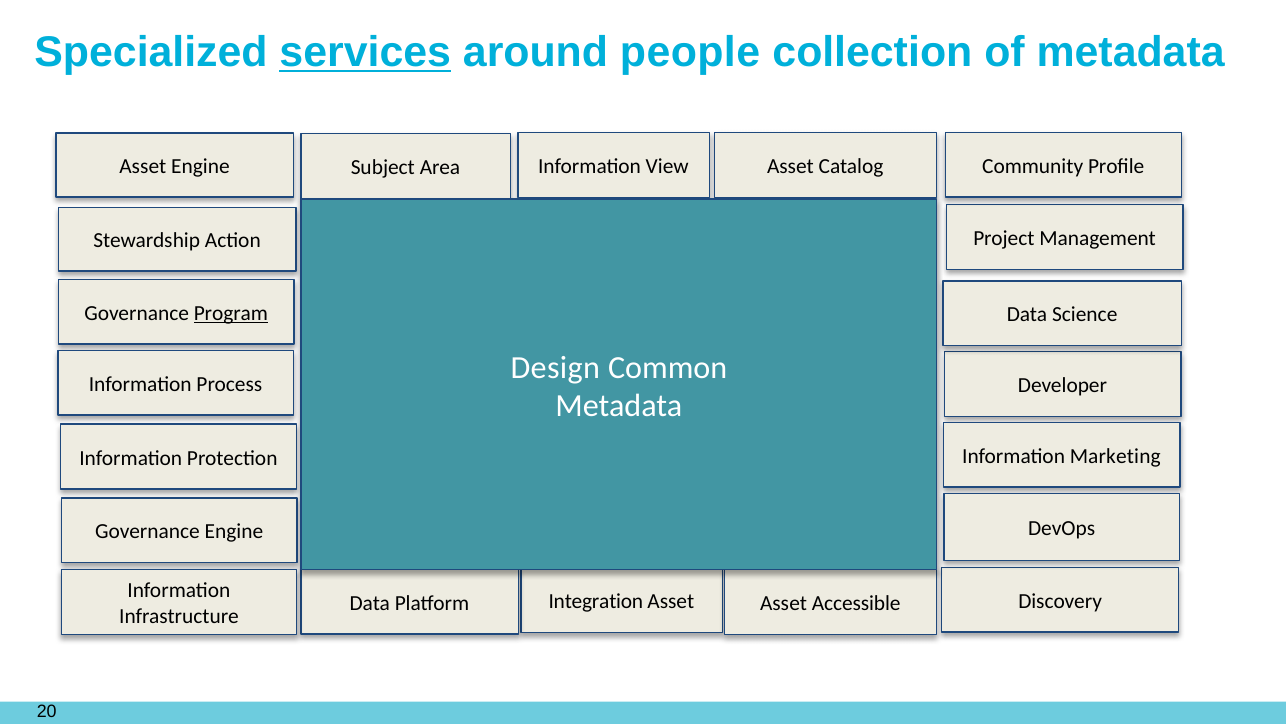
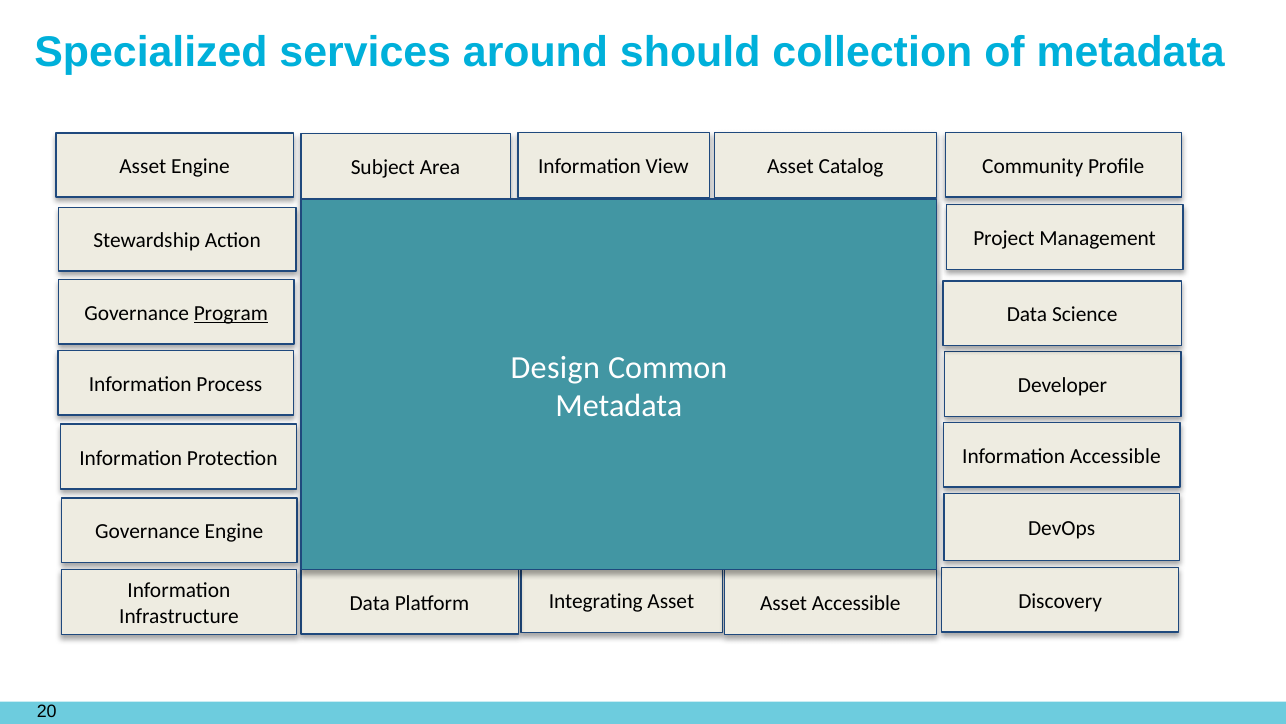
services underline: present -> none
people: people -> should
Information Marketing: Marketing -> Accessible
Integration: Integration -> Integrating
